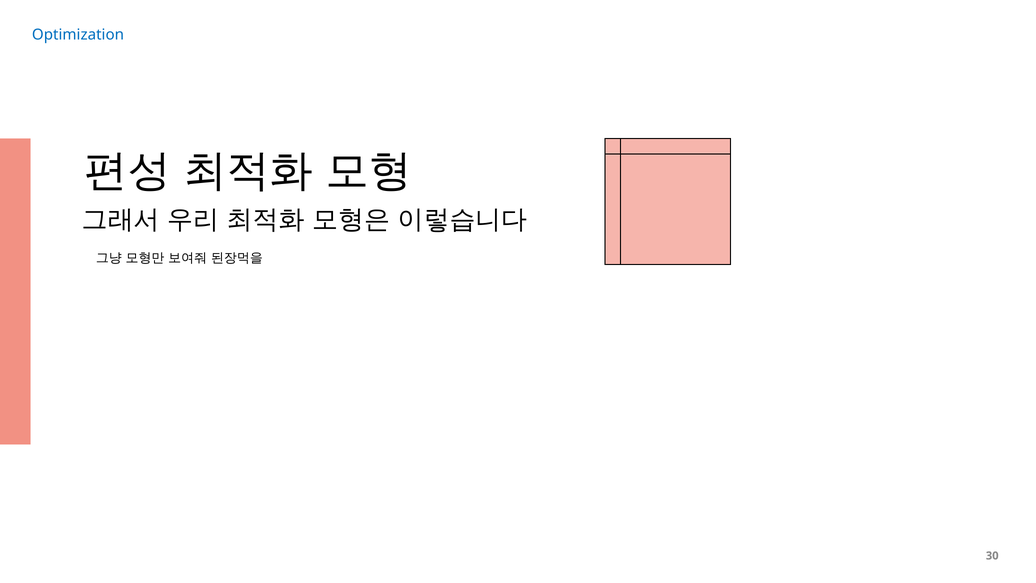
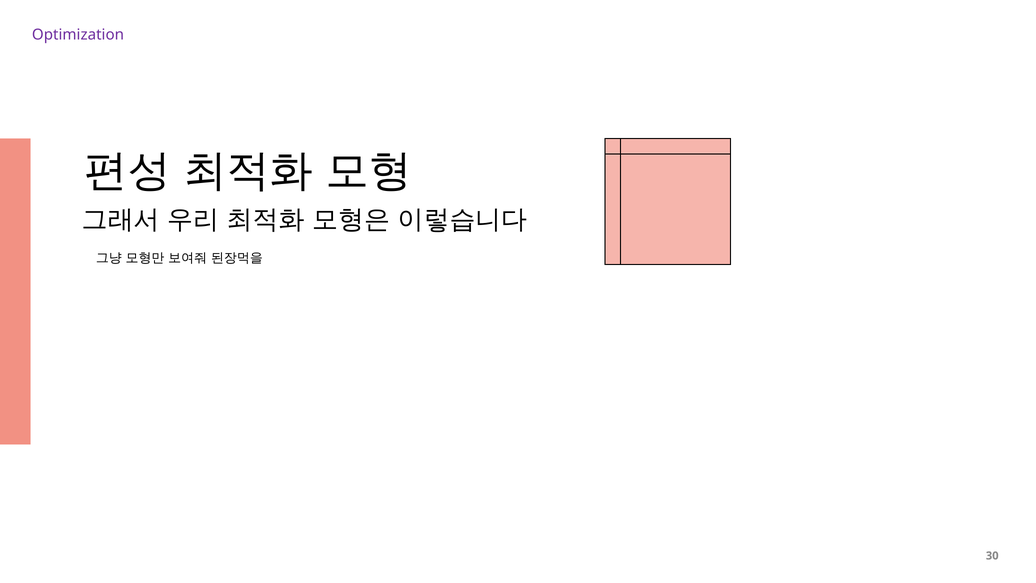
Optimization colour: blue -> purple
